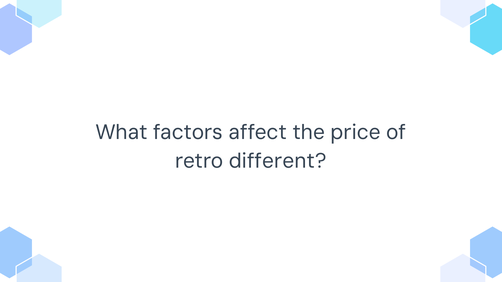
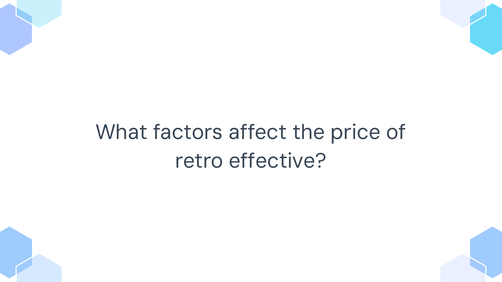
different: different -> effective
